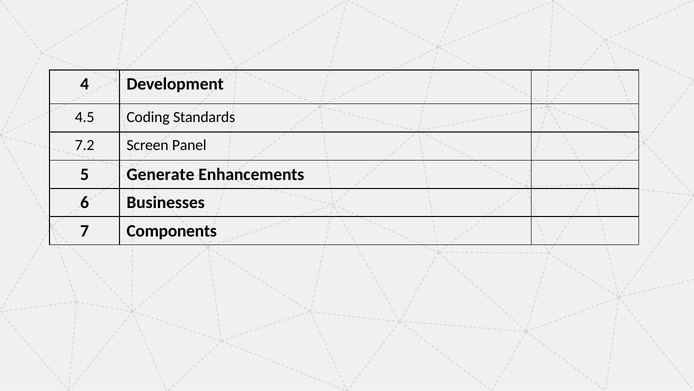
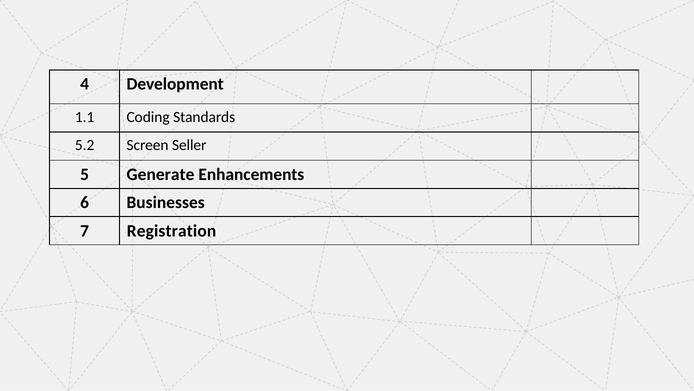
4.5: 4.5 -> 1.1
7.2: 7.2 -> 5.2
Panel: Panel -> Seller
Components: Components -> Registration
